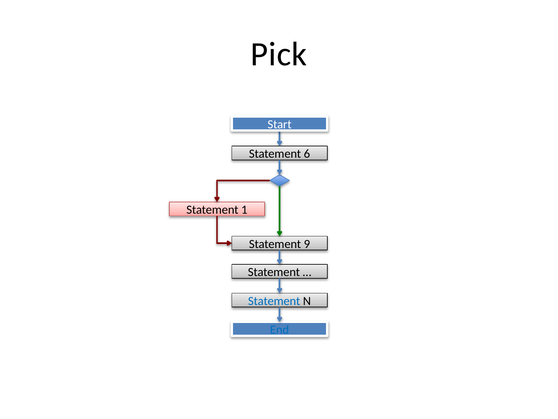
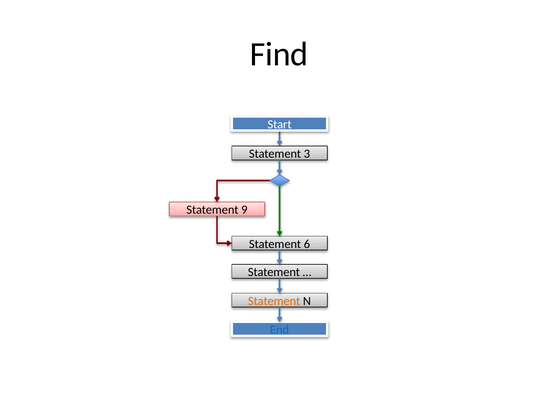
Pick: Pick -> Find
6: 6 -> 3
1: 1 -> 9
9: 9 -> 6
Statement at (274, 301) colour: blue -> orange
